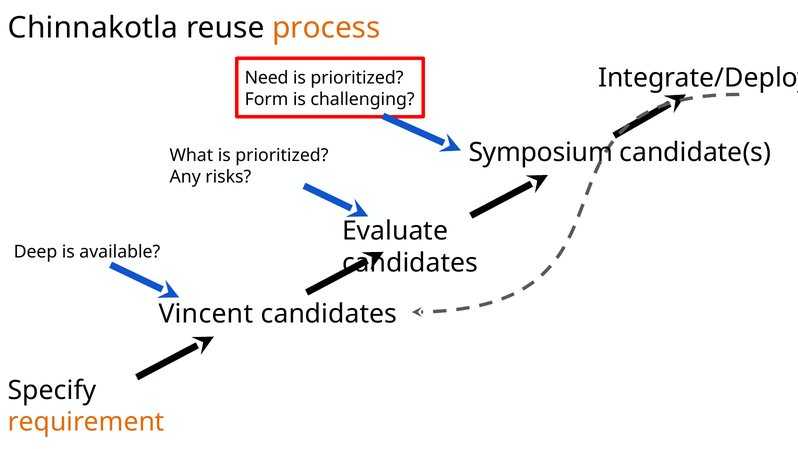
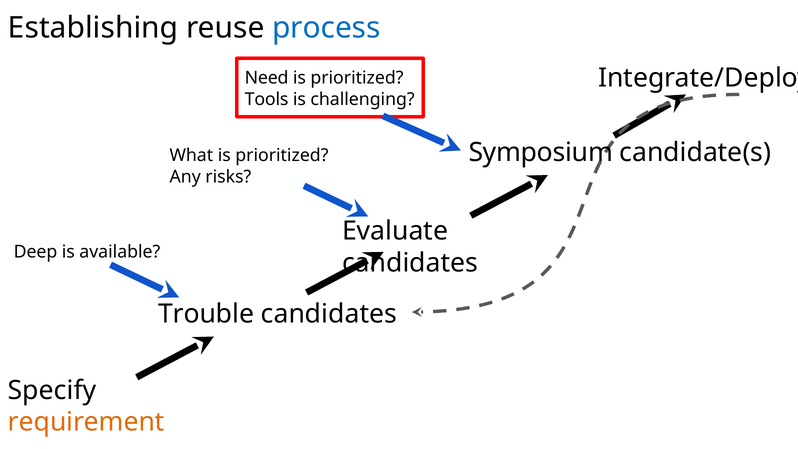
Chinnakotla: Chinnakotla -> Establishing
process colour: orange -> blue
Form: Form -> Tools
Vincent: Vincent -> Trouble
